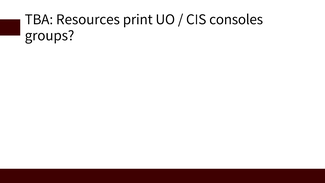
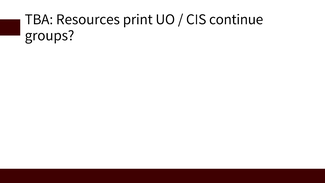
consoles: consoles -> continue
